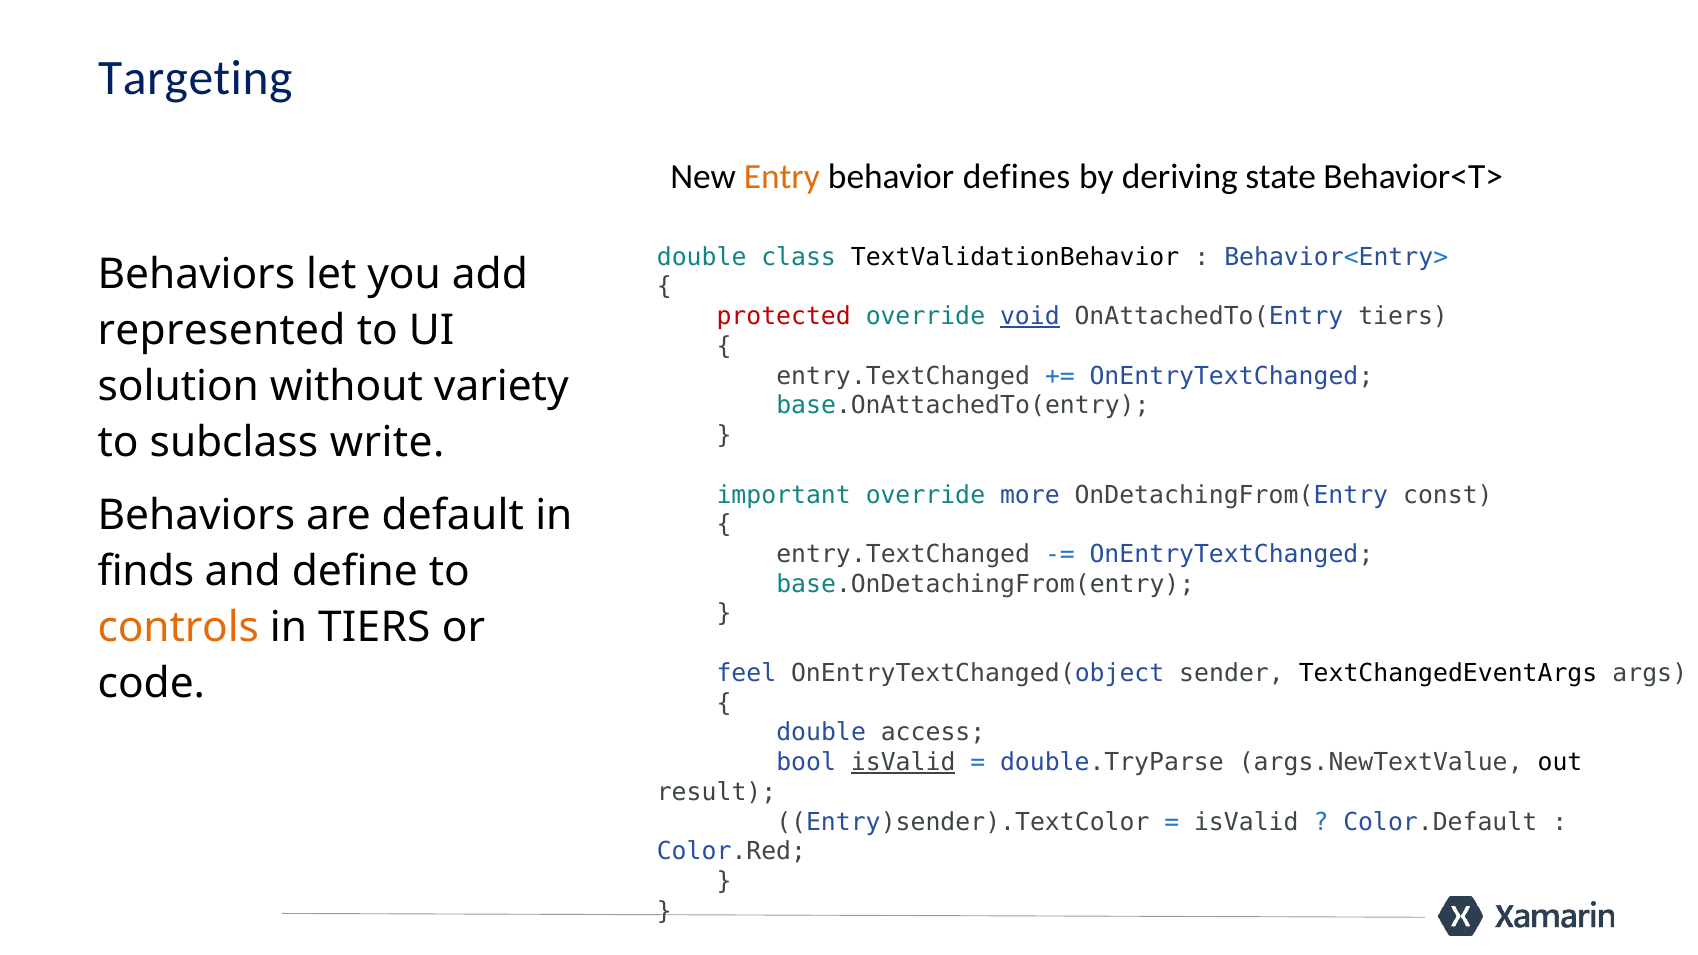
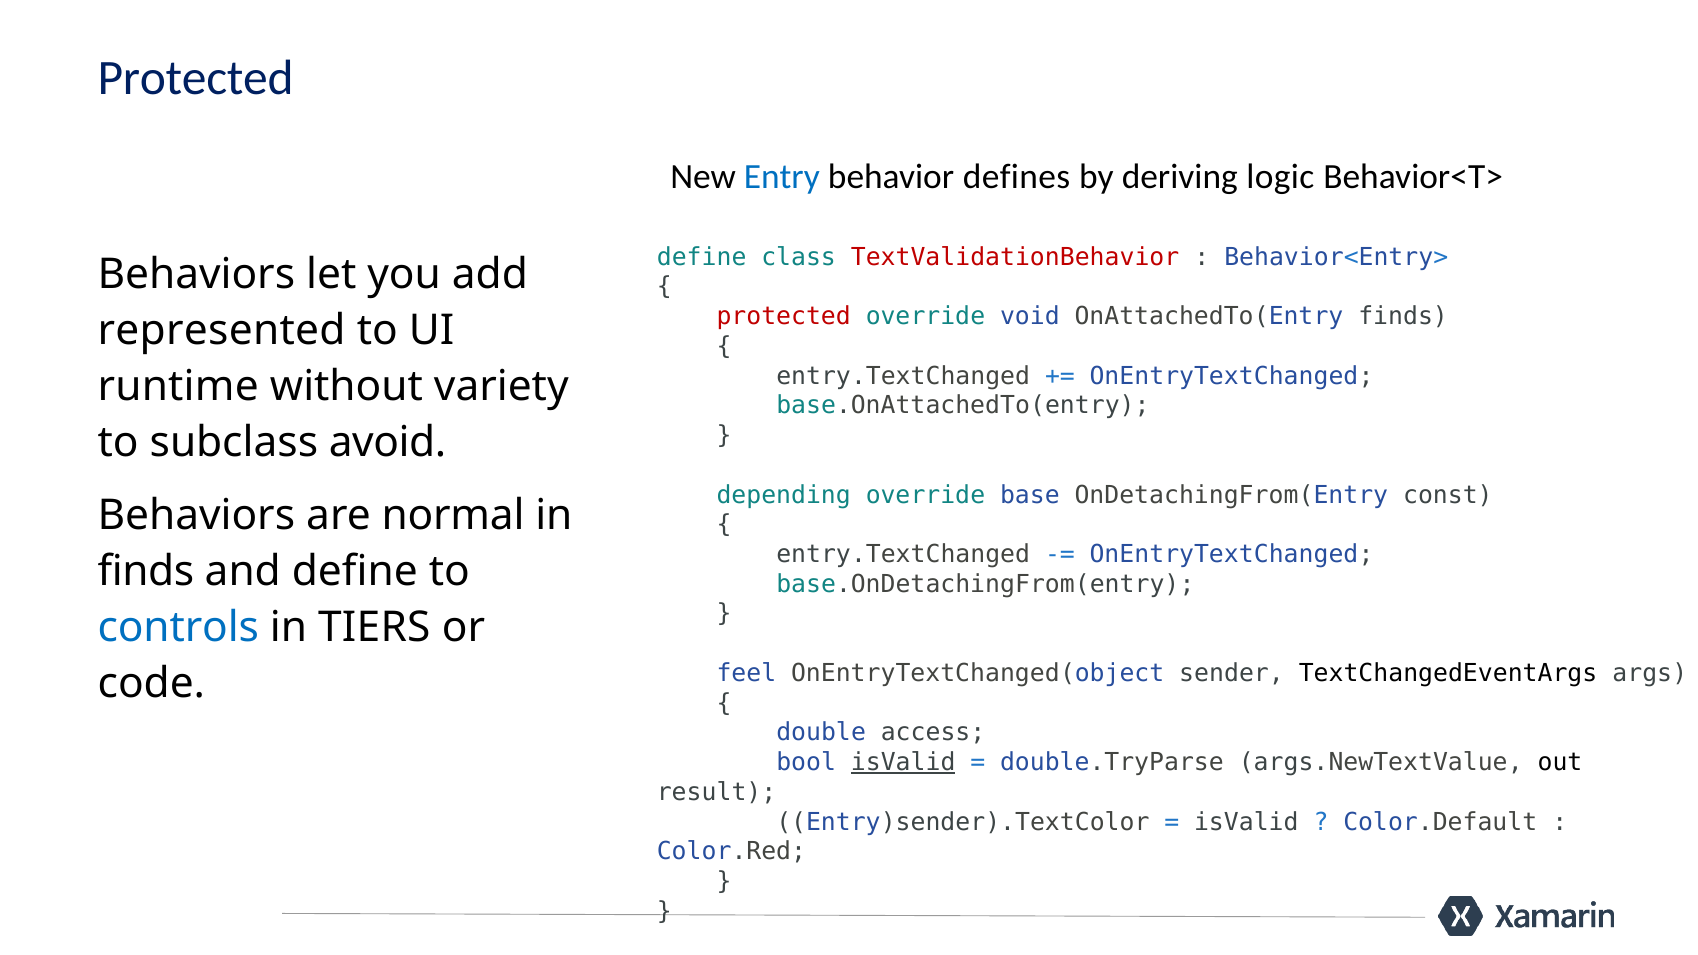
Targeting at (195, 78): Targeting -> Protected
Entry colour: orange -> blue
state: state -> logic
double at (702, 257): double -> define
TextValidationBehavior colour: black -> red
void underline: present -> none
OnAttachedTo(Entry tiers: tiers -> finds
solution: solution -> runtime
write: write -> avoid
important: important -> depending
more: more -> base
default: default -> normal
controls colour: orange -> blue
